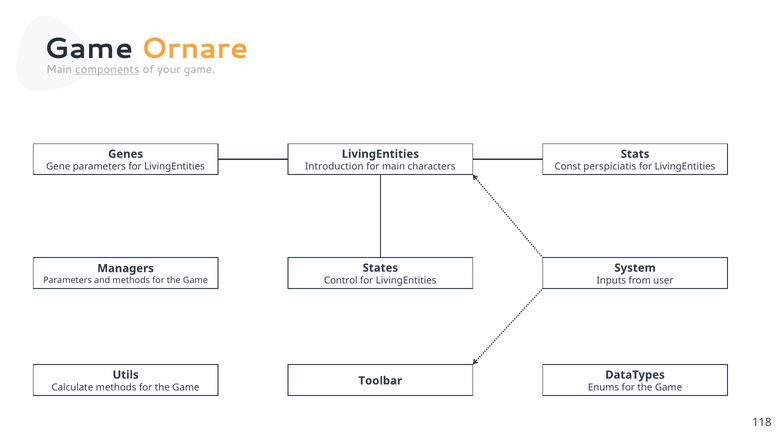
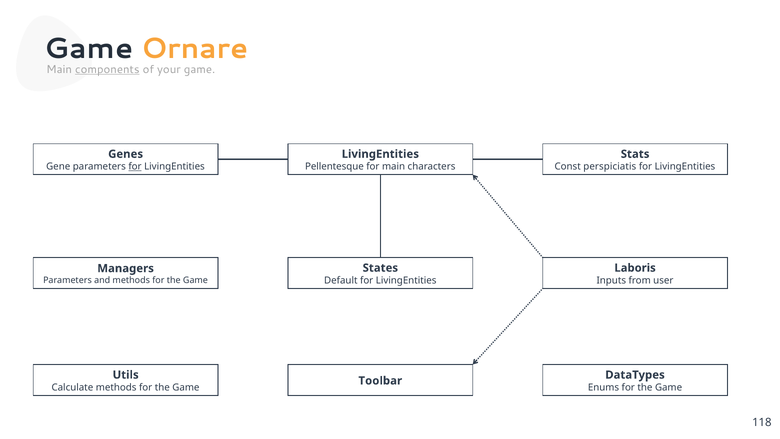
for at (135, 167) underline: none -> present
Introduction: Introduction -> Pellentesque
System: System -> Laboris
Control: Control -> Default
